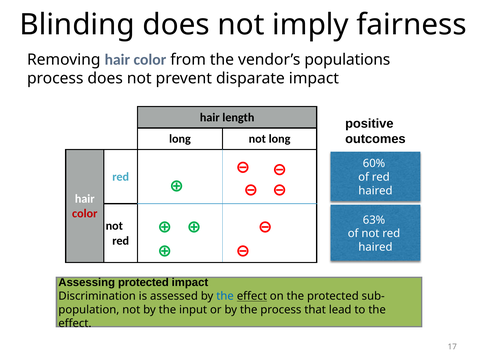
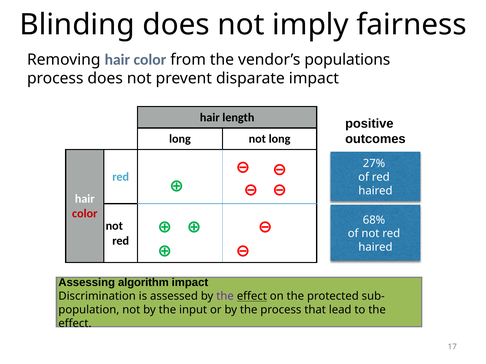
60%: 60% -> 27%
63%: 63% -> 68%
Assessing protected: protected -> algorithm
the at (225, 296) colour: blue -> purple
